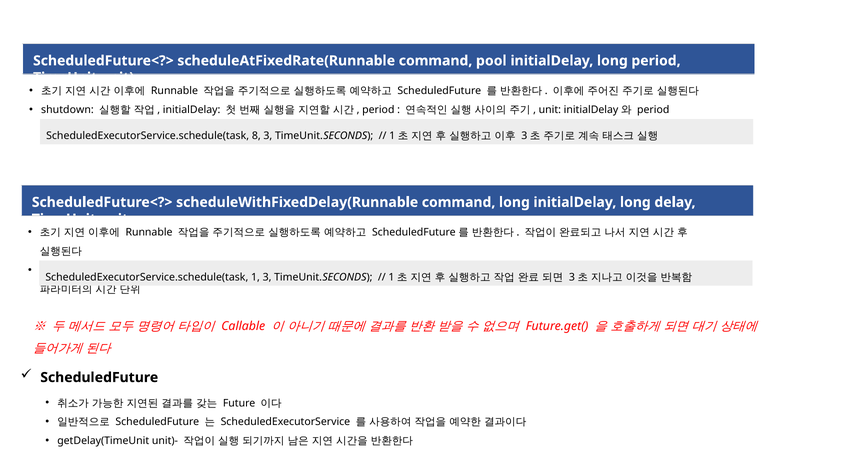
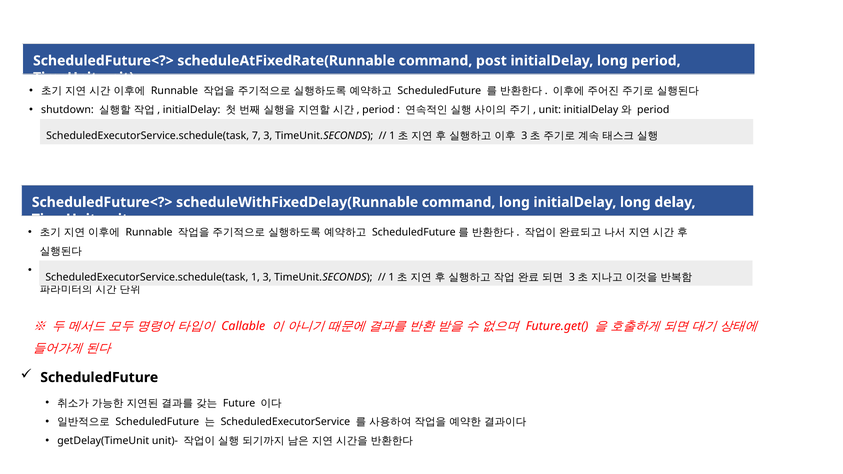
pool: pool -> post
8: 8 -> 7
